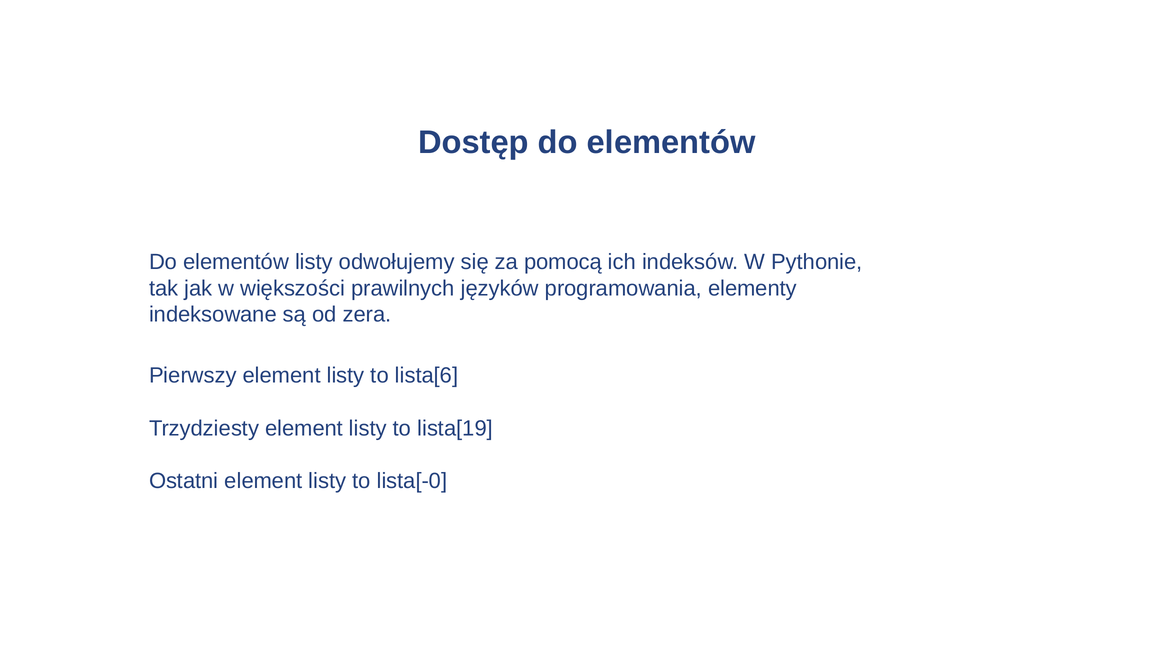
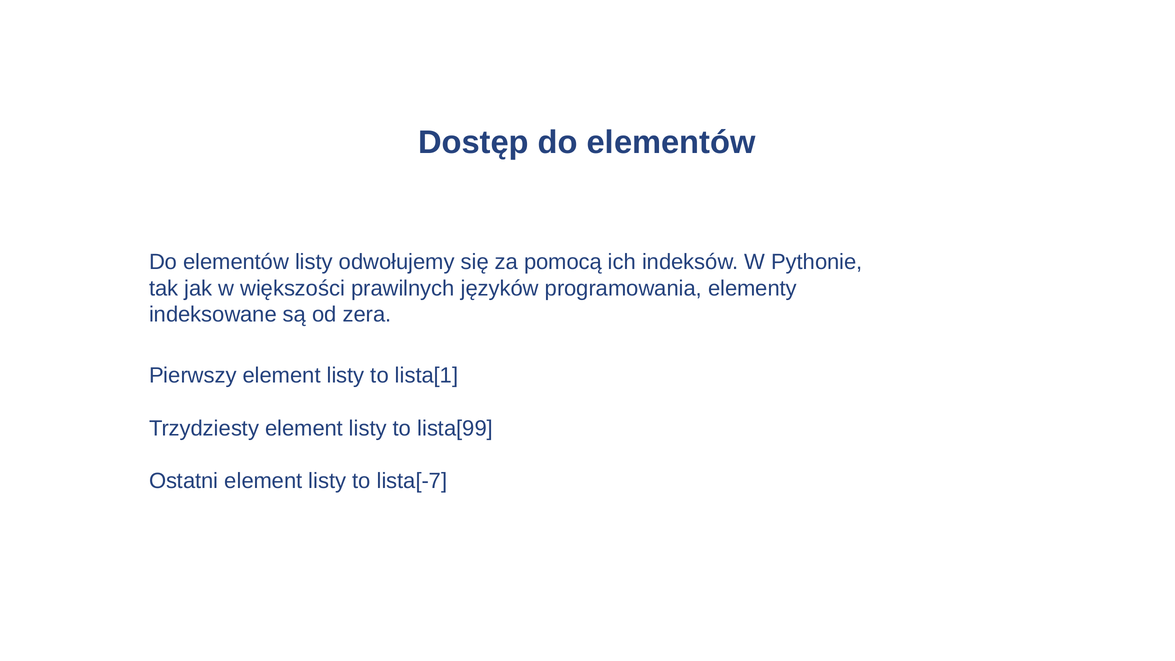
lista[6: lista[6 -> lista[1
lista[19: lista[19 -> lista[99
lista[-0: lista[-0 -> lista[-7
